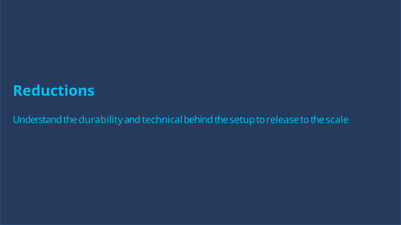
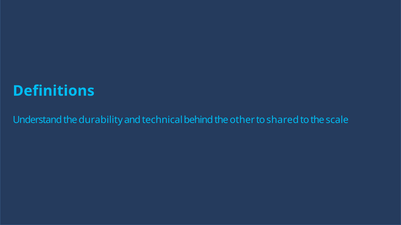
Reductions: Reductions -> Definitions
setup: setup -> other
release: release -> shared
